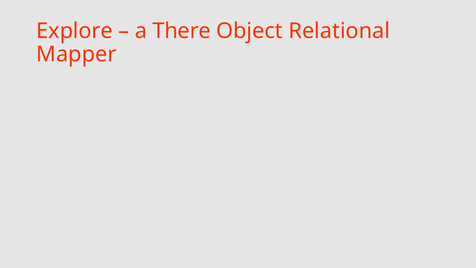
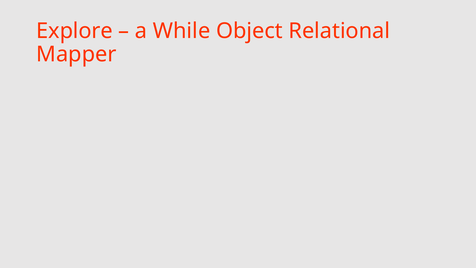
There: There -> While
